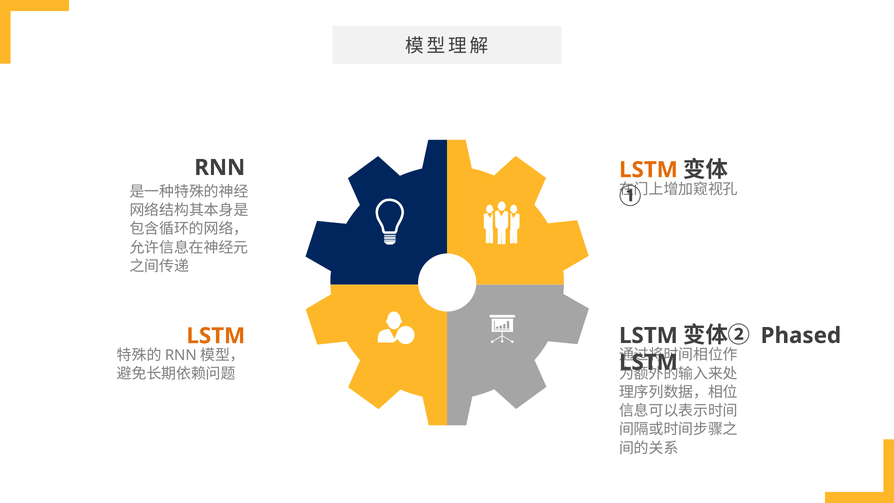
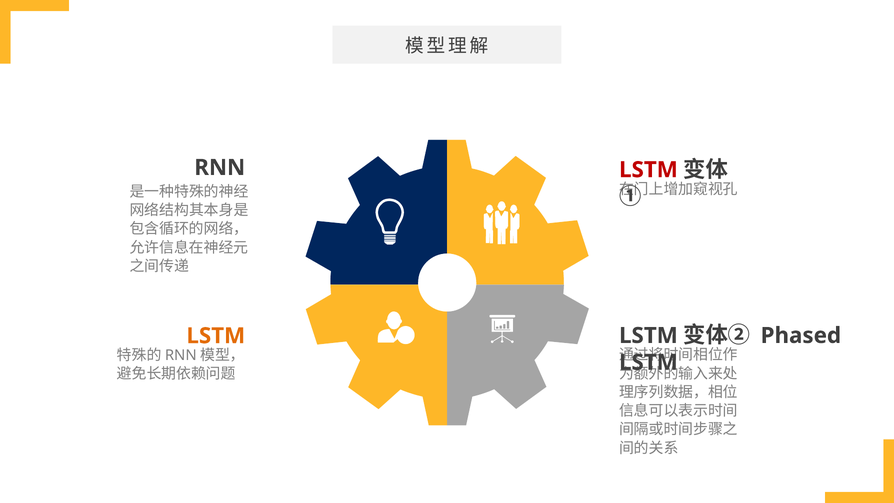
LSTM at (648, 170) colour: orange -> red
